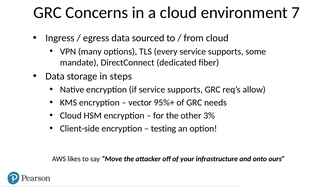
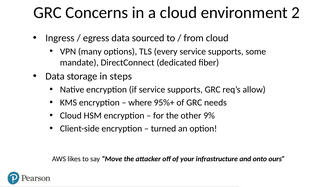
7: 7 -> 2
vector: vector -> where
3%: 3% -> 9%
testing: testing -> turned
